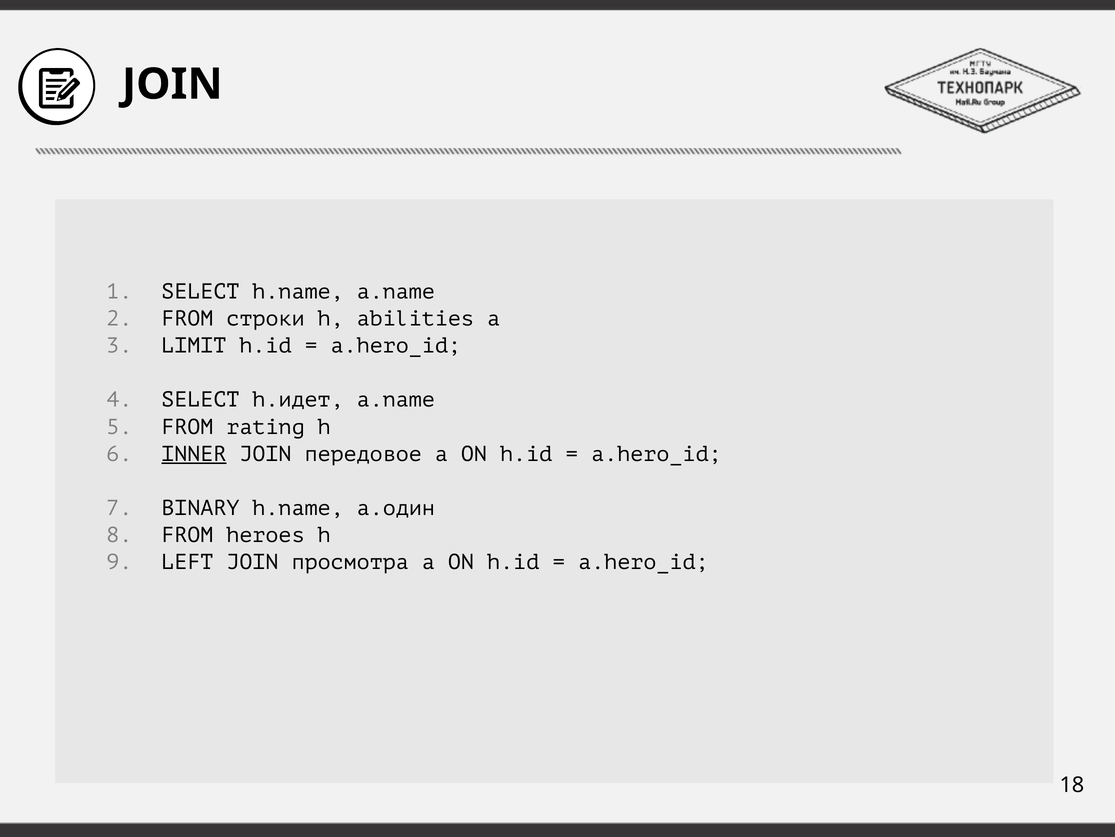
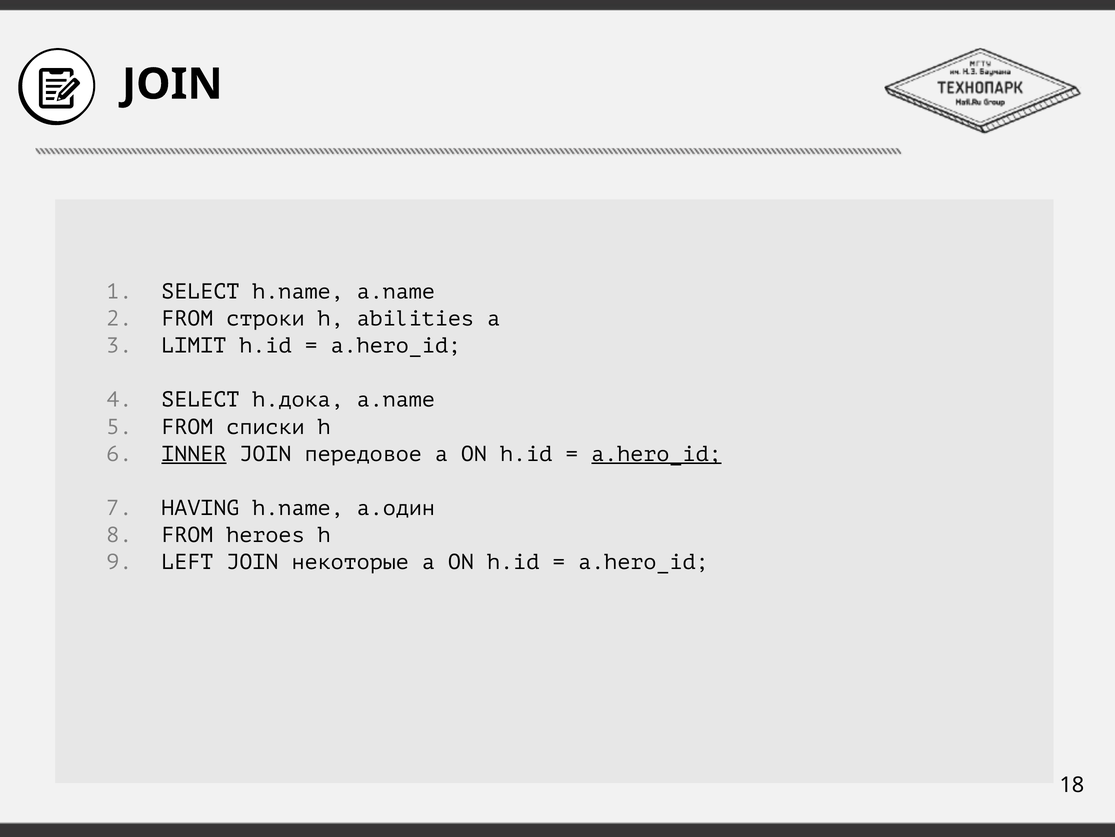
h.идет: h.идет -> h.дока
rating: rating -> списки
a.hero_id at (656, 453) underline: none -> present
BINARY: BINARY -> HAVING
просмотра: просмотра -> некоторые
